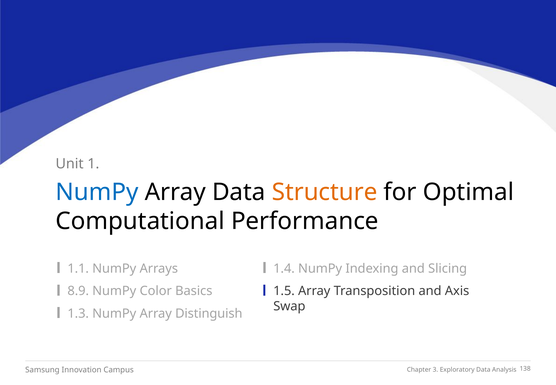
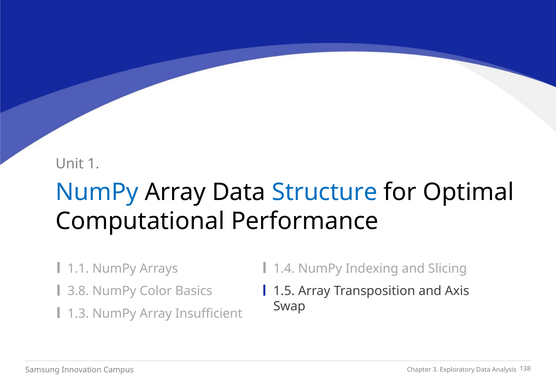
Structure colour: orange -> blue
8.9: 8.9 -> 3.8
Distinguish: Distinguish -> Insufficient
